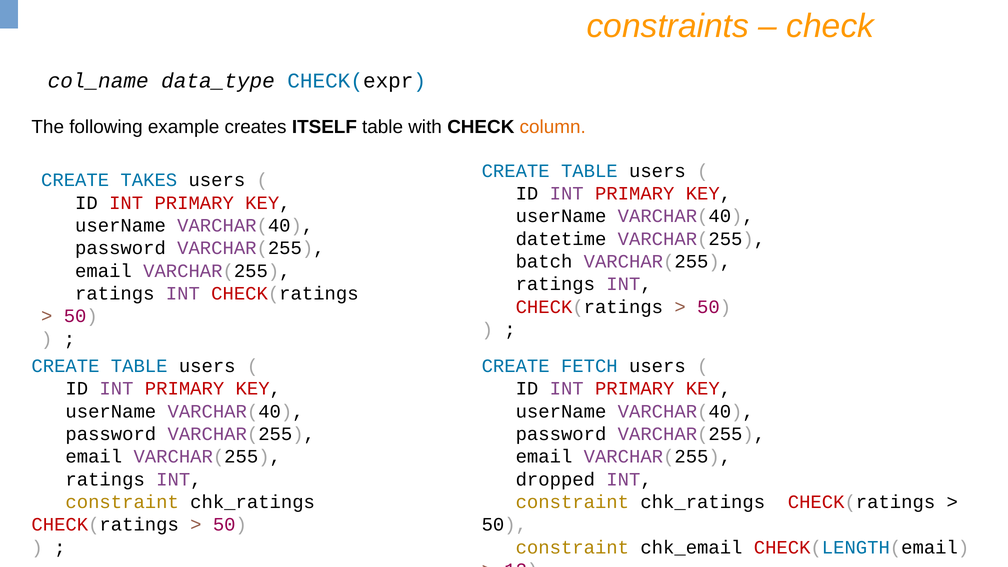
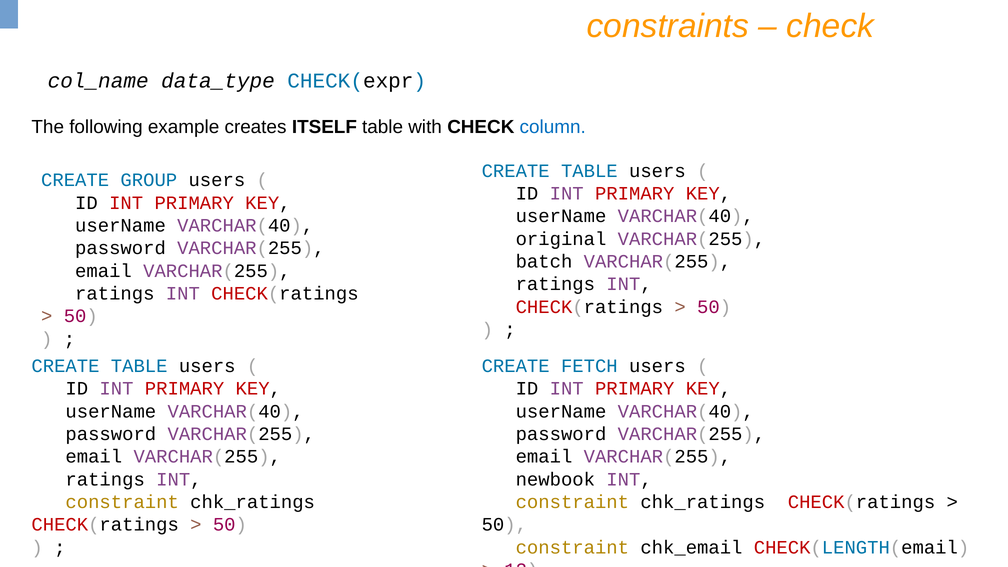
column colour: orange -> blue
TAKES: TAKES -> GROUP
datetime: datetime -> original
dropped: dropped -> newbook
